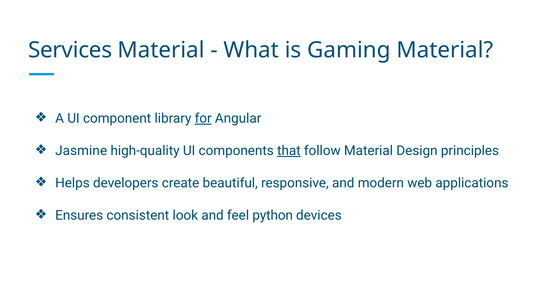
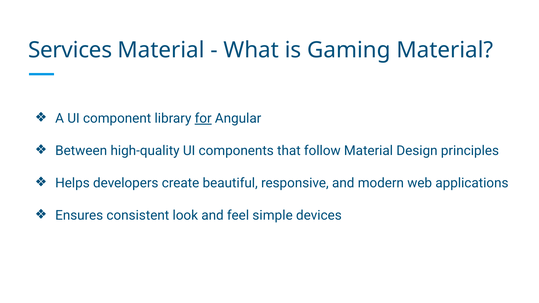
Jasmine: Jasmine -> Between
that underline: present -> none
python: python -> simple
